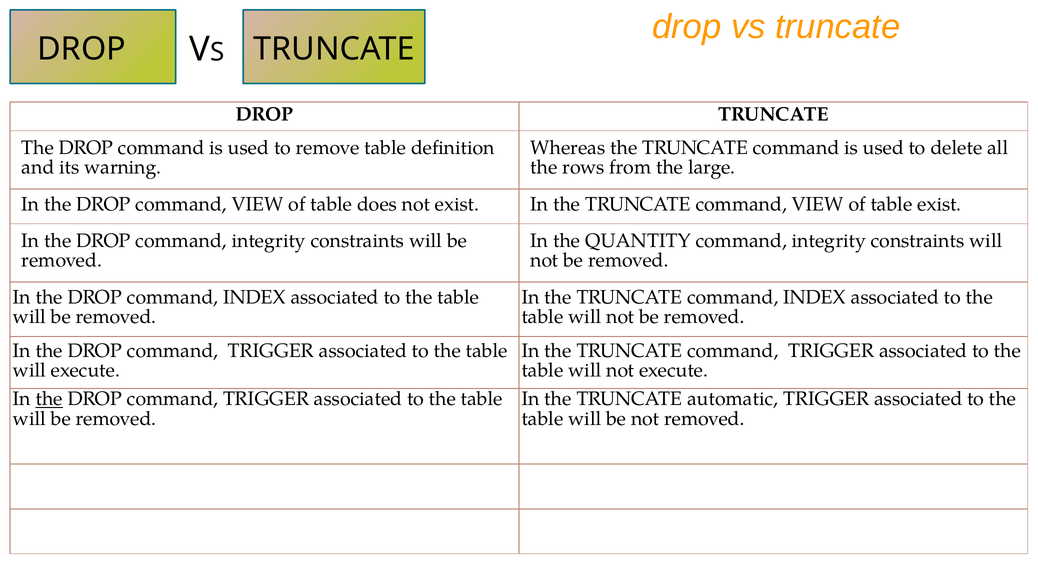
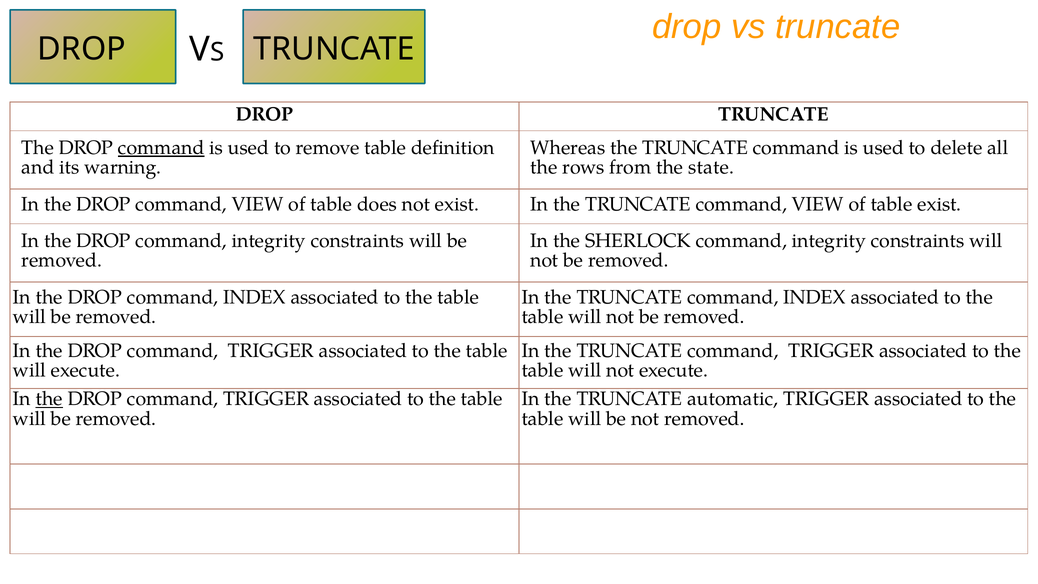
command at (161, 148) underline: none -> present
large: large -> state
QUANTITY: QUANTITY -> SHERLOCK
